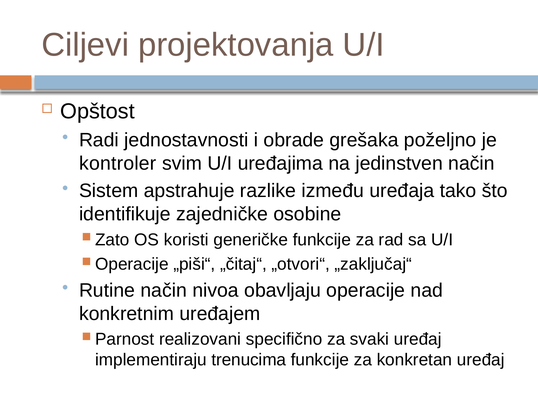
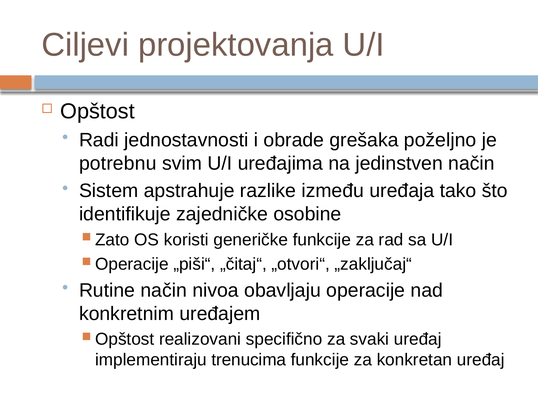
kontroler: kontroler -> potrebnu
Parnost at (125, 339): Parnost -> Opštost
